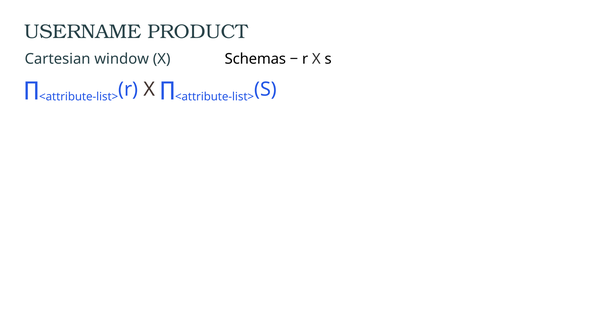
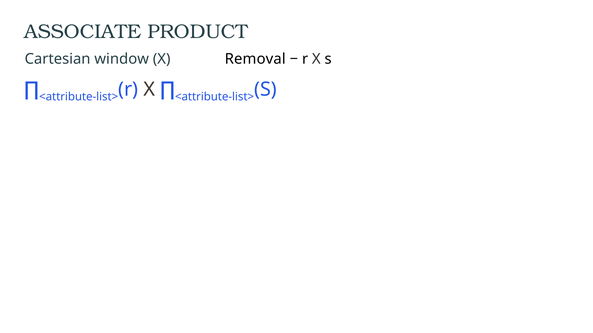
USERNAME: USERNAME -> ASSOCIATE
Schemas: Schemas -> Removal
